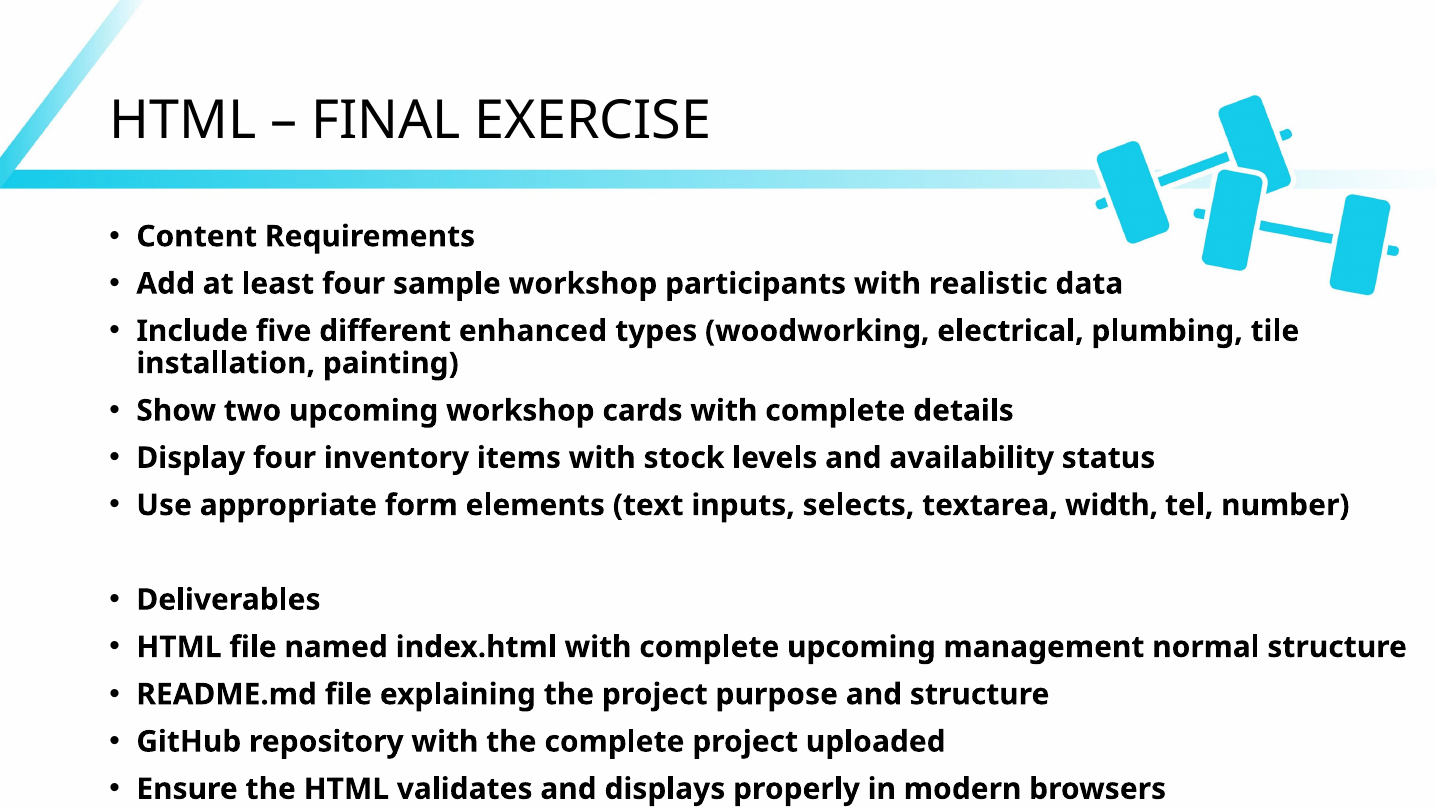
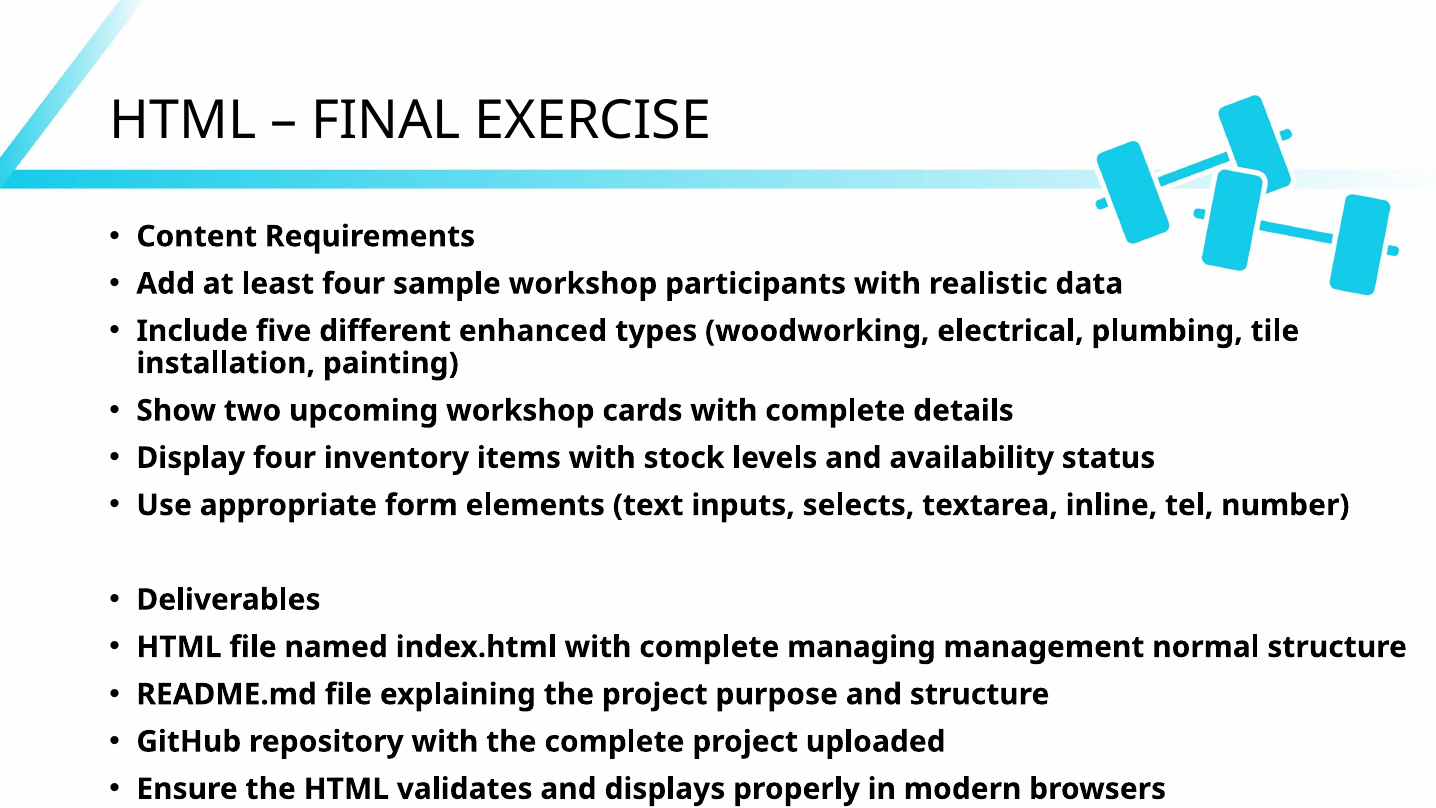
width: width -> inline
complete upcoming: upcoming -> managing
